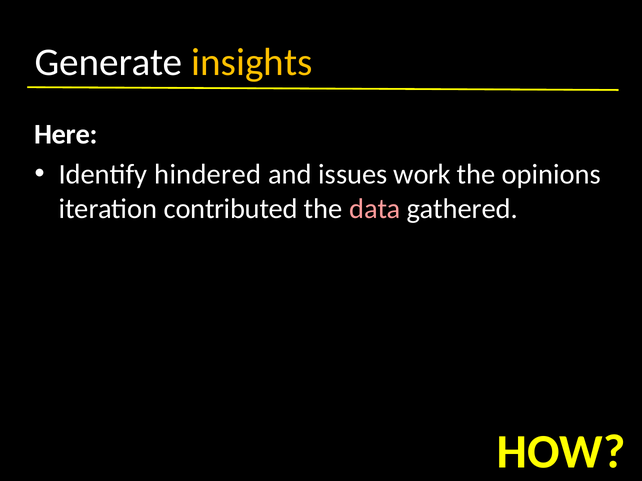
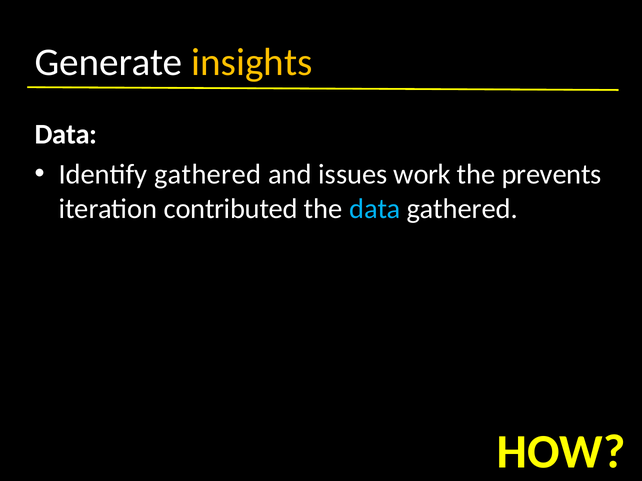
Here at (66, 135): Here -> Data
Identify hindered: hindered -> gathered
opinions: opinions -> prevents
data at (375, 209) colour: pink -> light blue
